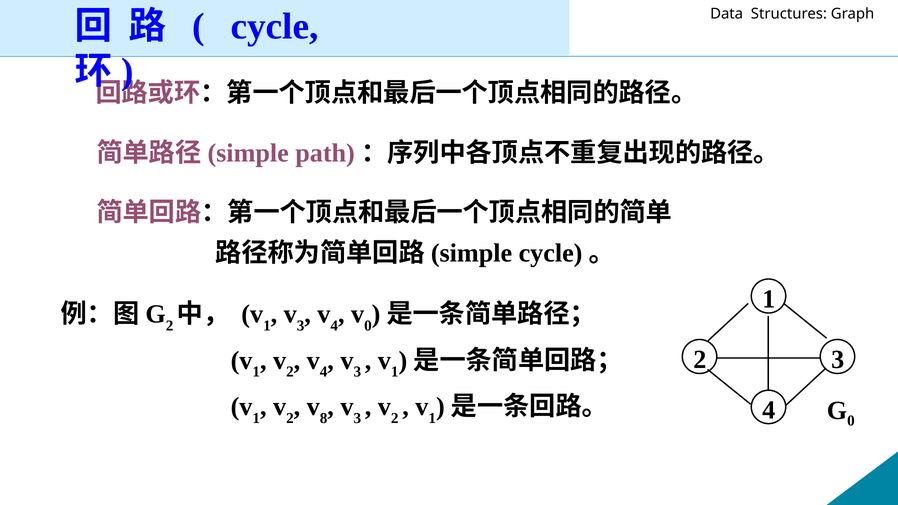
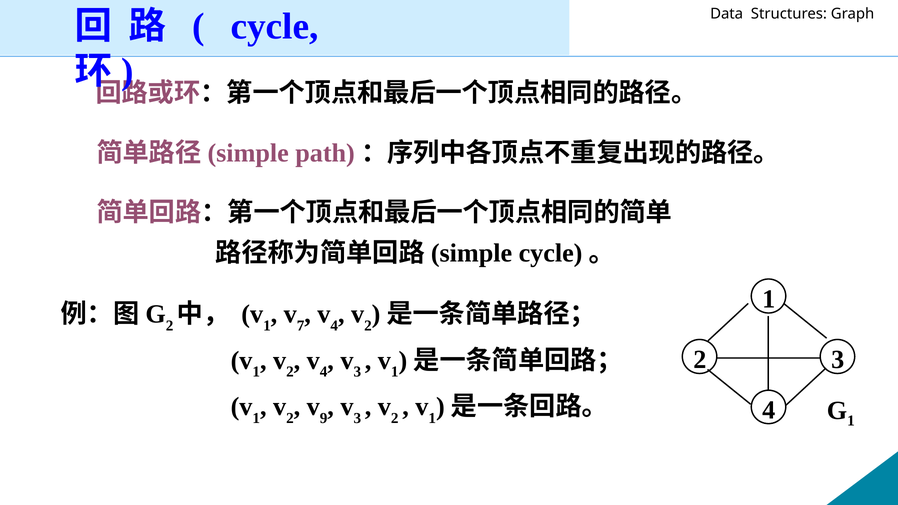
3 at (301, 326): 3 -> 7
0 at (368, 326): 0 -> 2
8: 8 -> 9
0 at (851, 421): 0 -> 1
